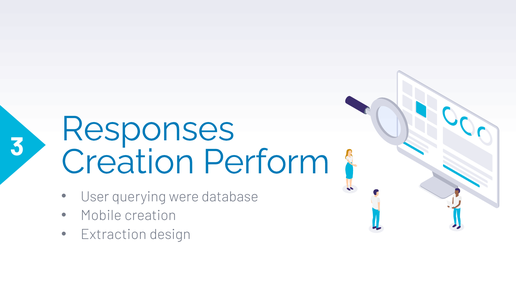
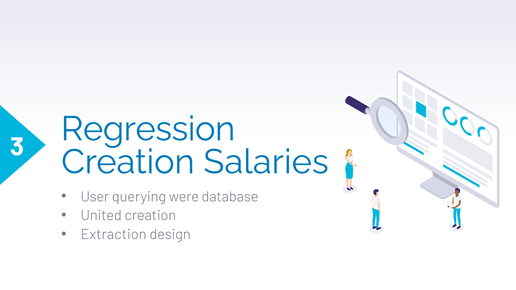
Responses: Responses -> Regression
Perform: Perform -> Salaries
Mobile: Mobile -> United
